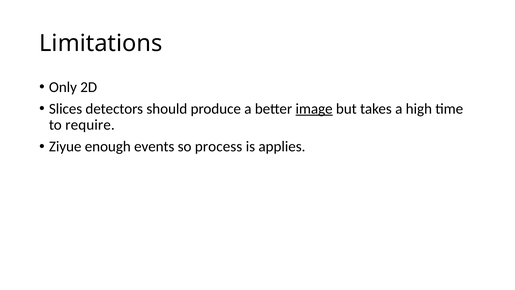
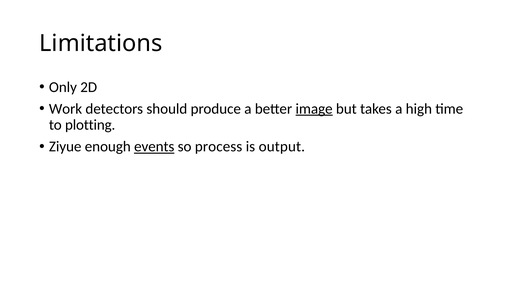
Slices: Slices -> Work
require: require -> plotting
events underline: none -> present
applies: applies -> output
